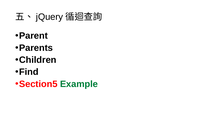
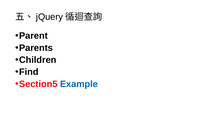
Example colour: green -> blue
